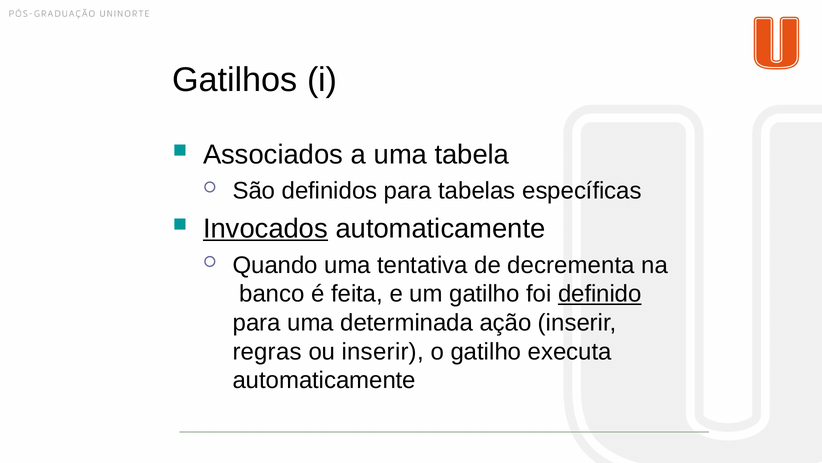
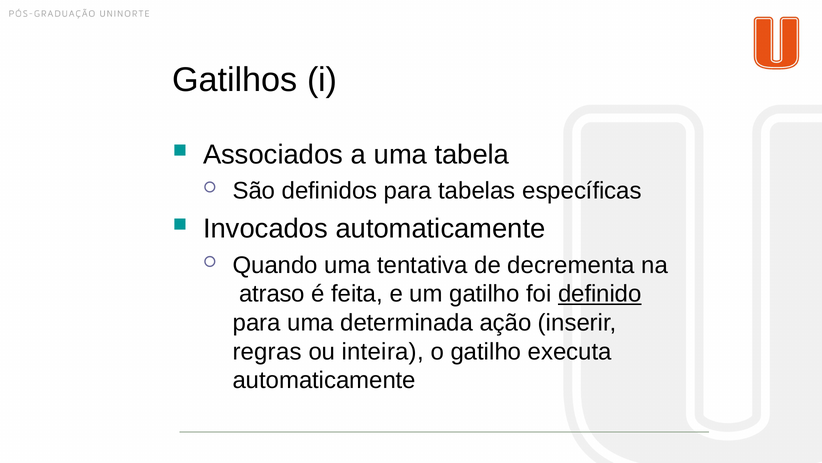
Invocados underline: present -> none
banco: banco -> atraso
ou inserir: inserir -> inteira
